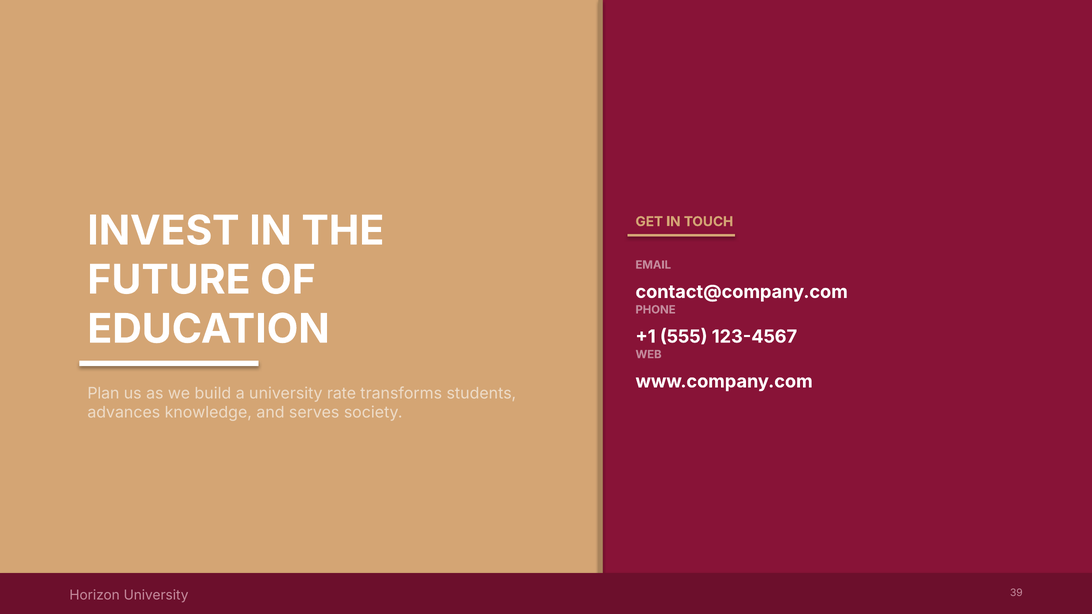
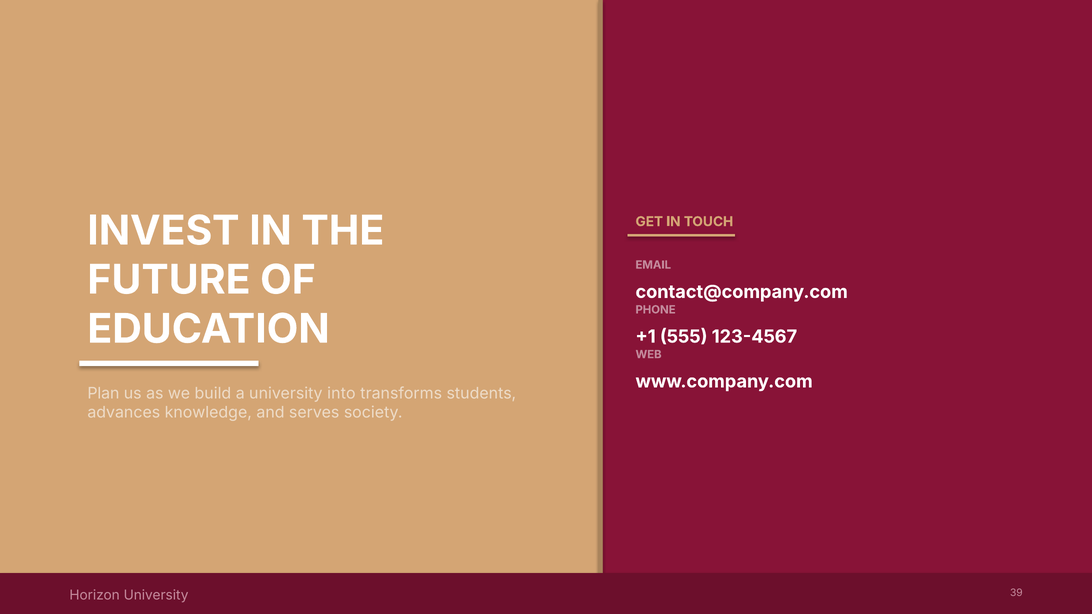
rate: rate -> into
